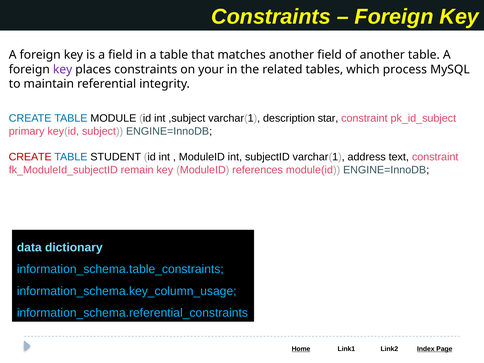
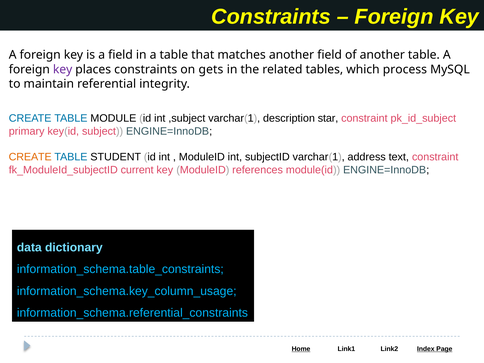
your: your -> gets
CREATE at (30, 157) colour: red -> orange
remain: remain -> current
